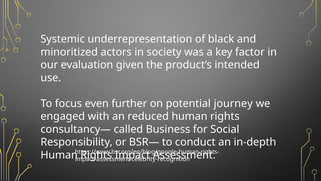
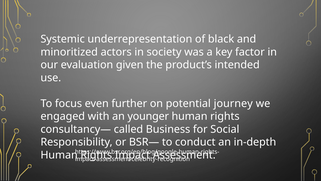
reduced: reduced -> younger
